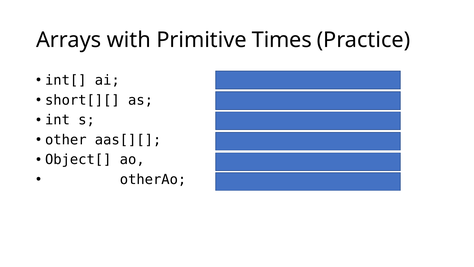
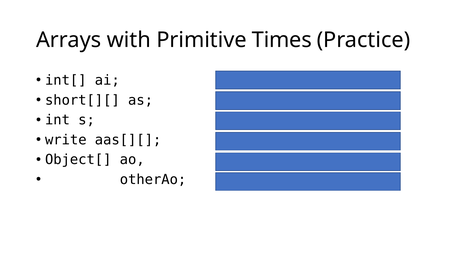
other: other -> write
